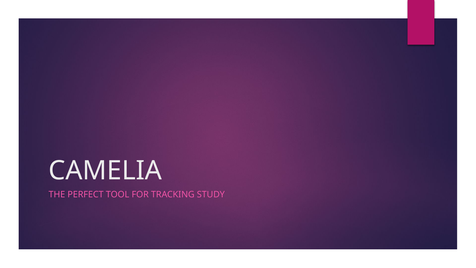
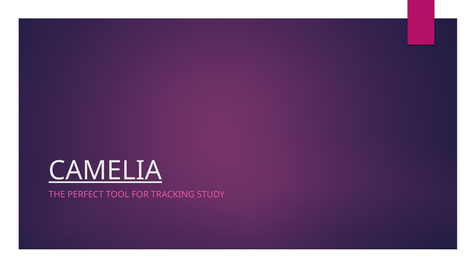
CAMELIA underline: none -> present
